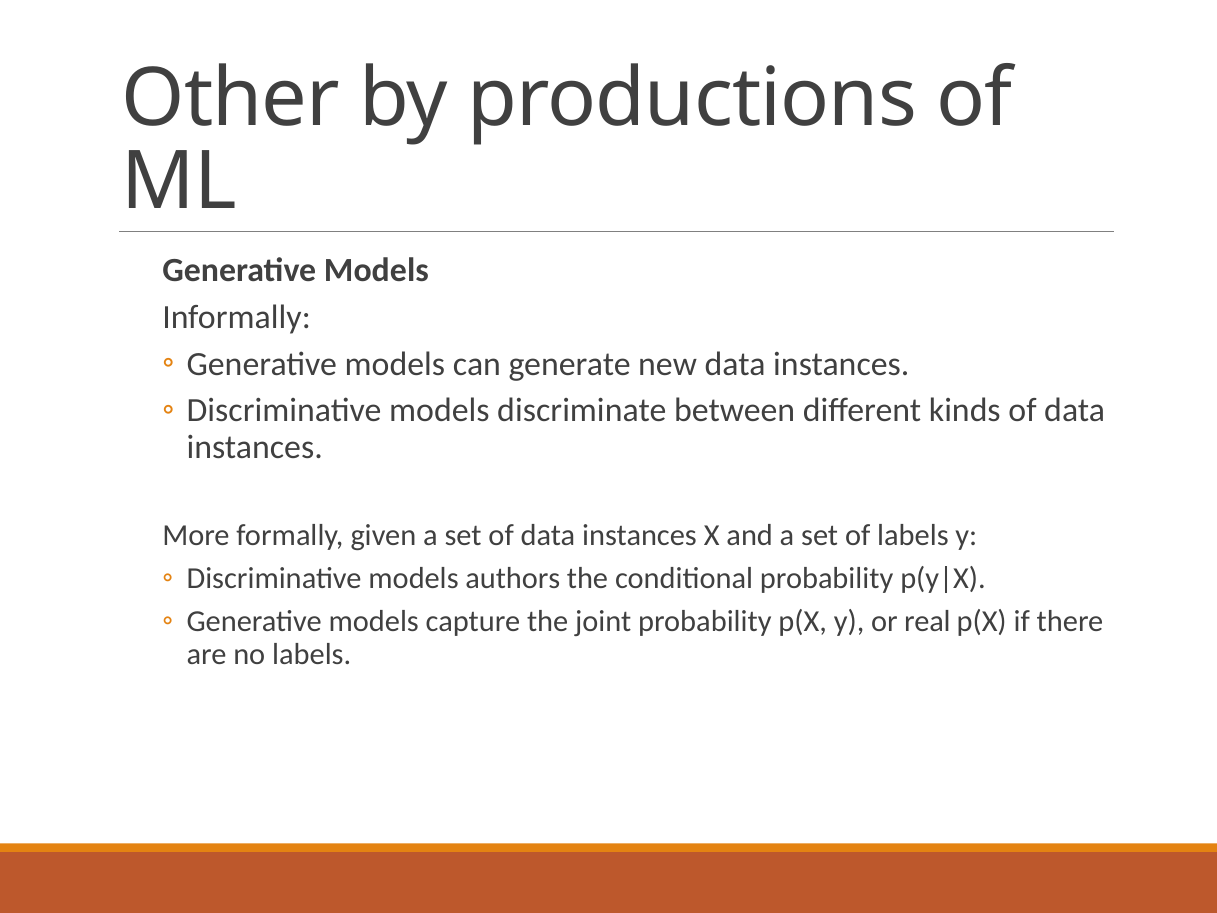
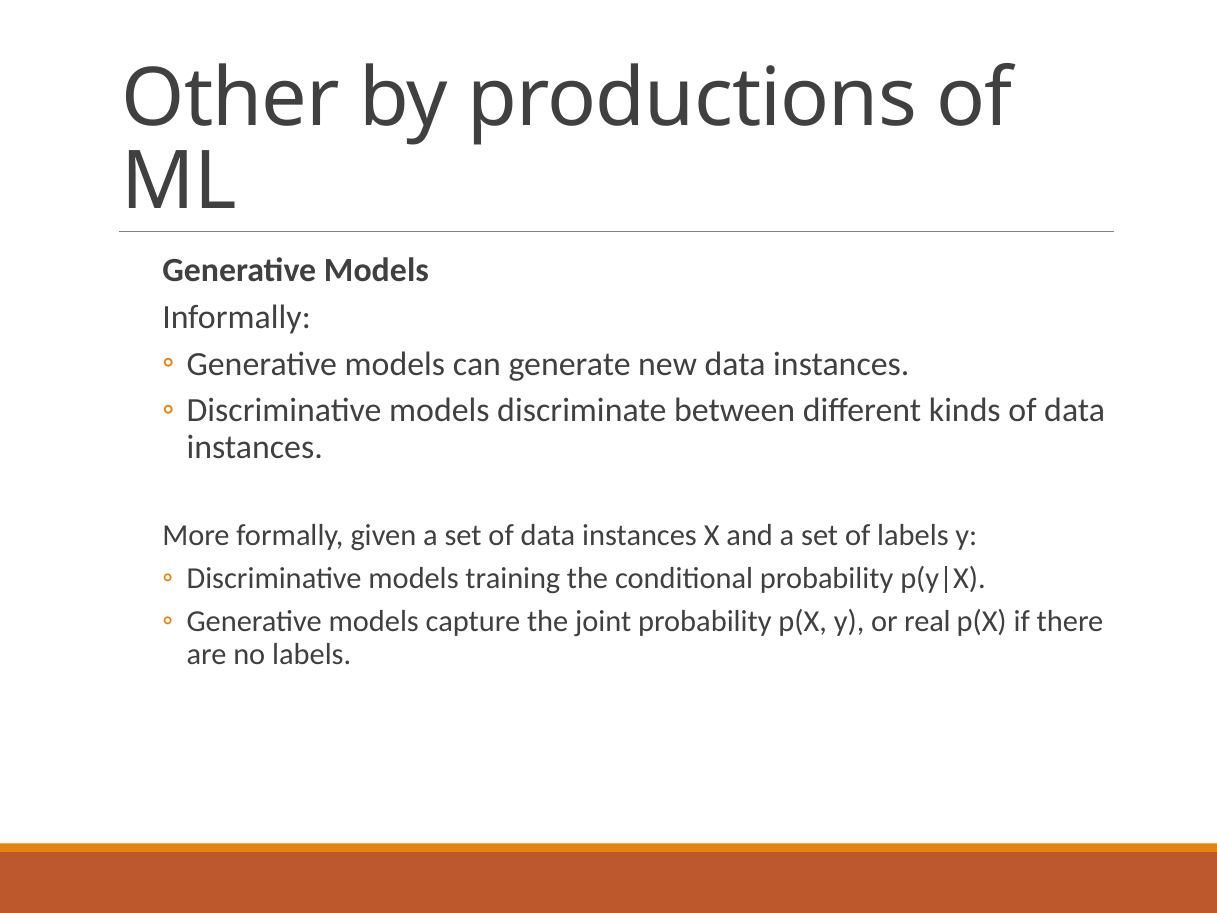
authors: authors -> training
